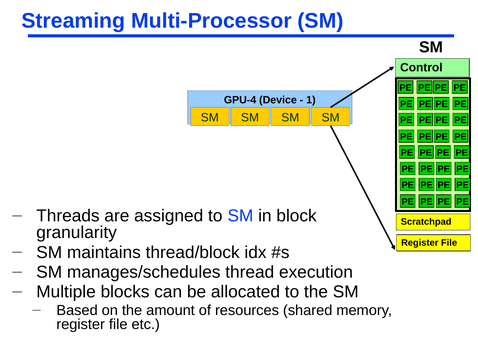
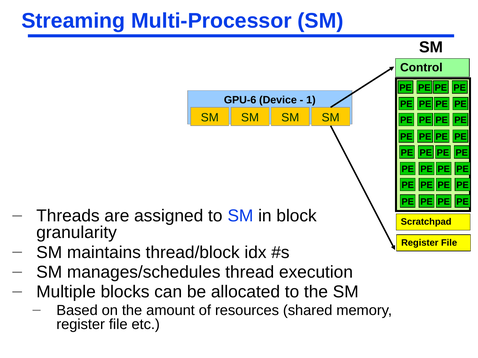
GPU-4: GPU-4 -> GPU-6
